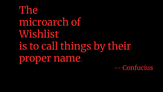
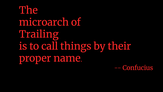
Wishlist: Wishlist -> Trailing
